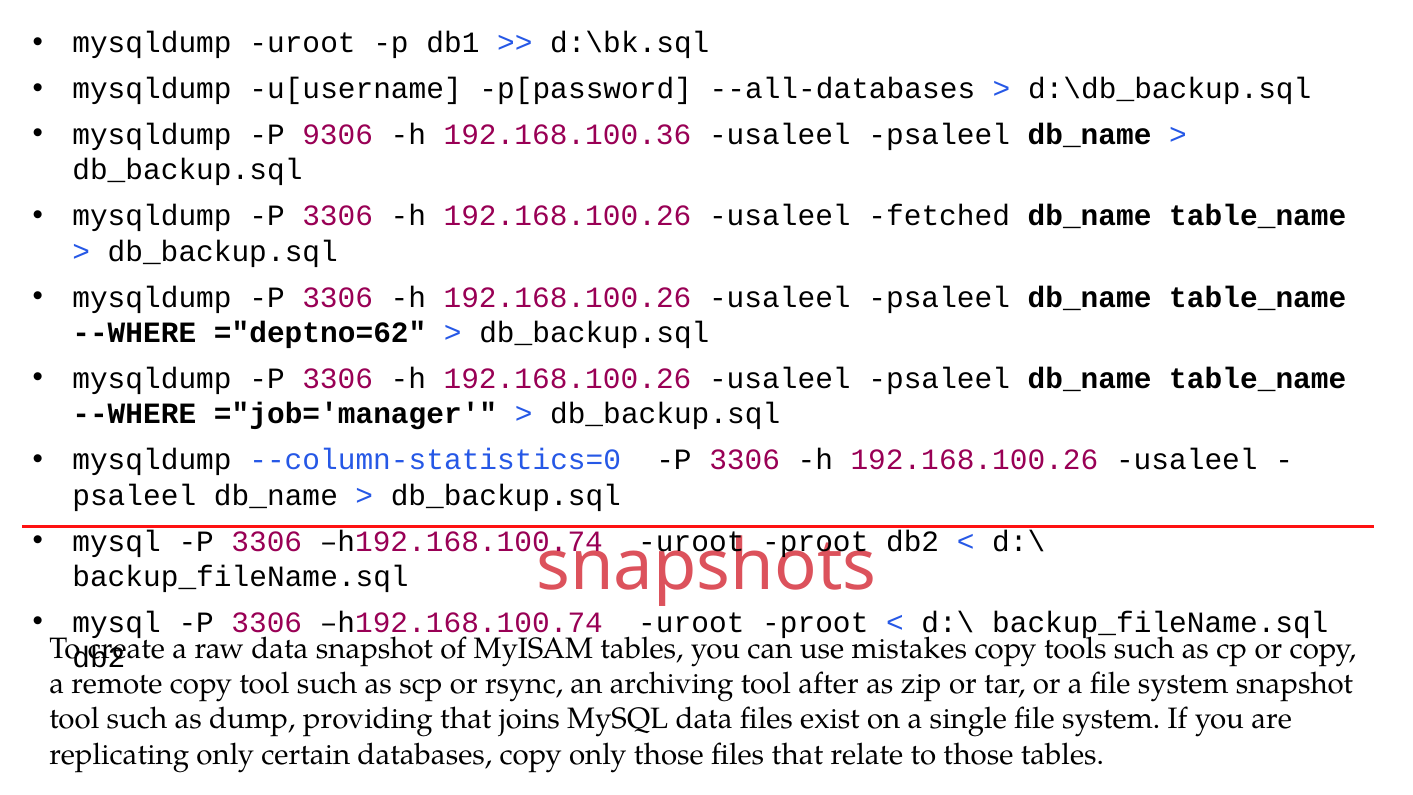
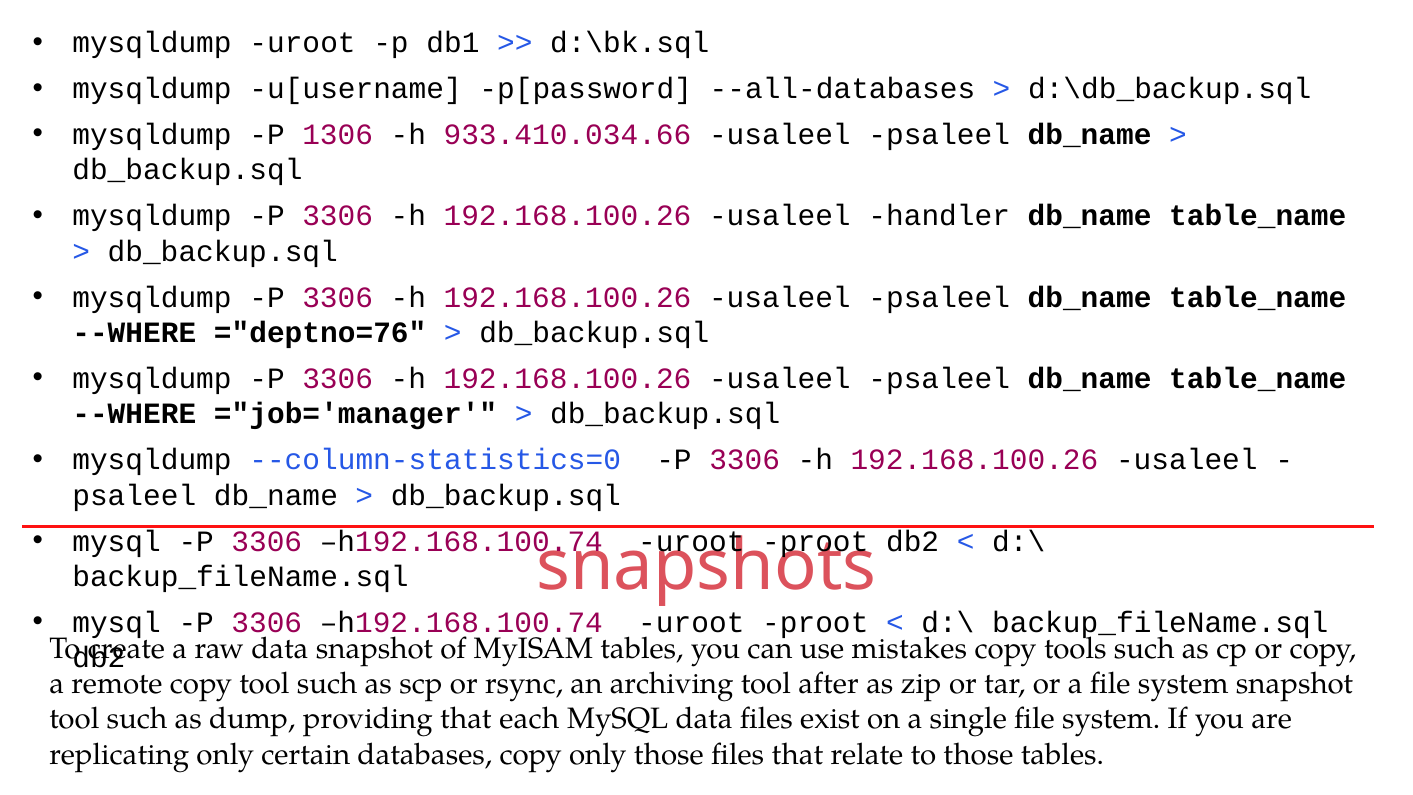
9306: 9306 -> 1306
192.168.100.36: 192.168.100.36 -> 933.410.034.66
fetched: fetched -> handler
="deptno=62: ="deptno=62 -> ="deptno=76
joins: joins -> each
